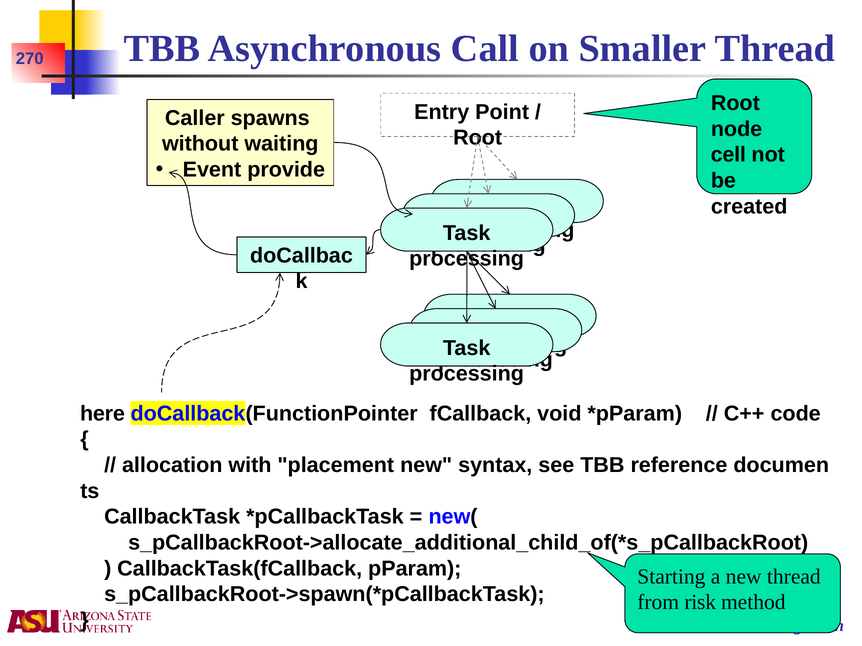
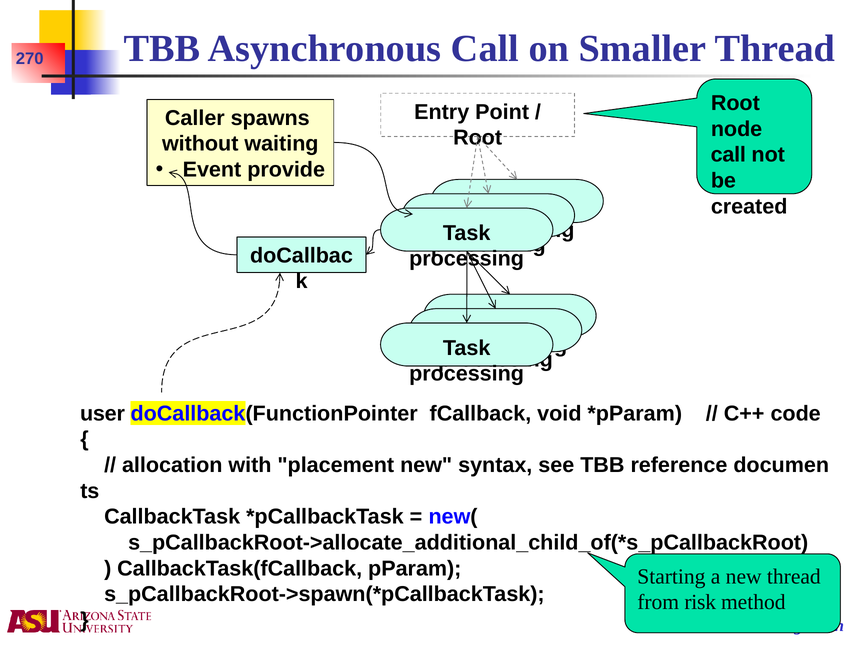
cell at (728, 155): cell -> call
here: here -> user
